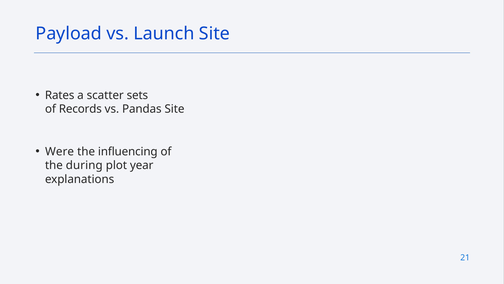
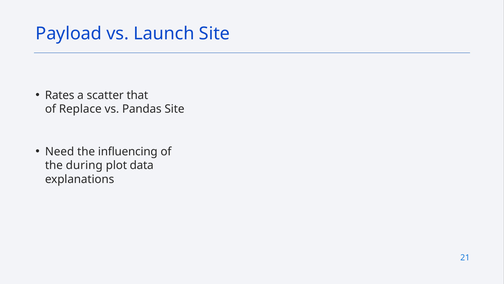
sets: sets -> that
Records: Records -> Replace
Were: Were -> Need
year: year -> data
